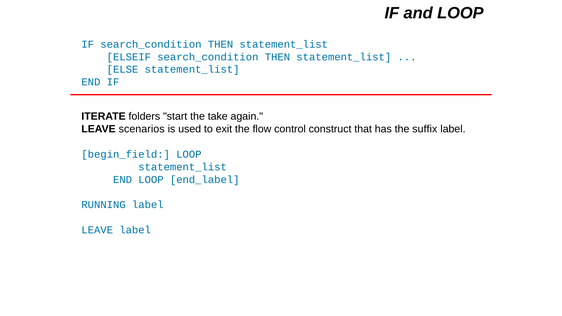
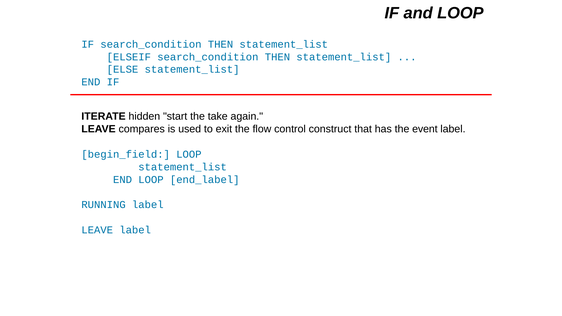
folders: folders -> hidden
scenarios: scenarios -> compares
suffix: suffix -> event
